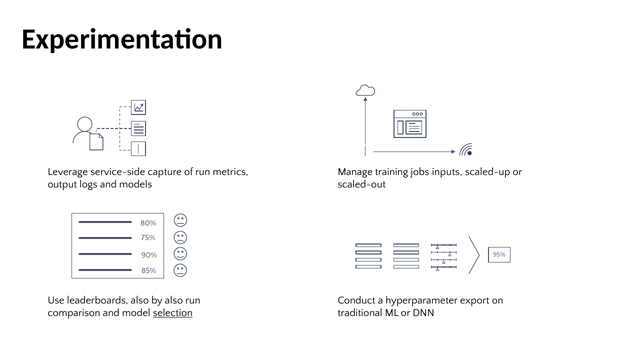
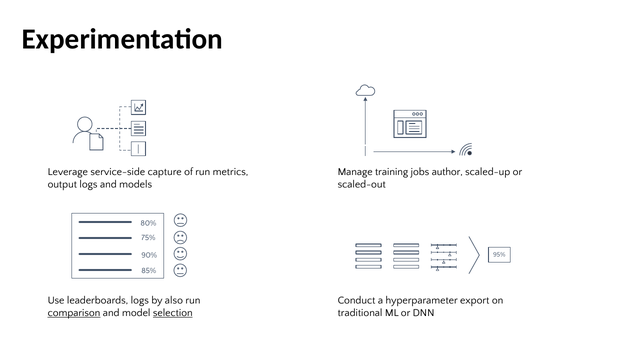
inputs: inputs -> author
leaderboards also: also -> logs
comparison underline: none -> present
